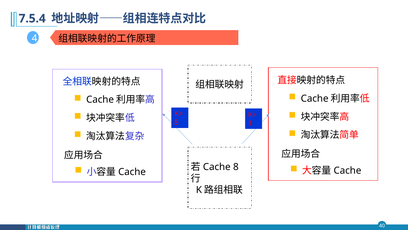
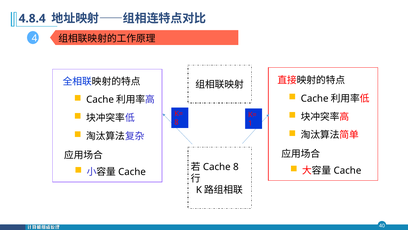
7.5.4: 7.5.4 -> 4.8.4
